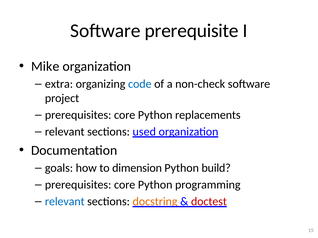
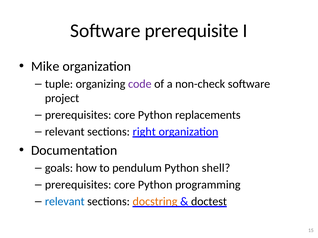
extra: extra -> tuple
code colour: blue -> purple
used: used -> right
dimension: dimension -> pendulum
build: build -> shell
doctest colour: red -> black
